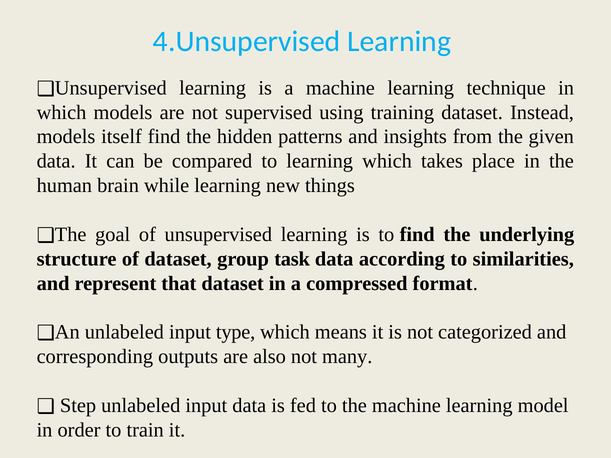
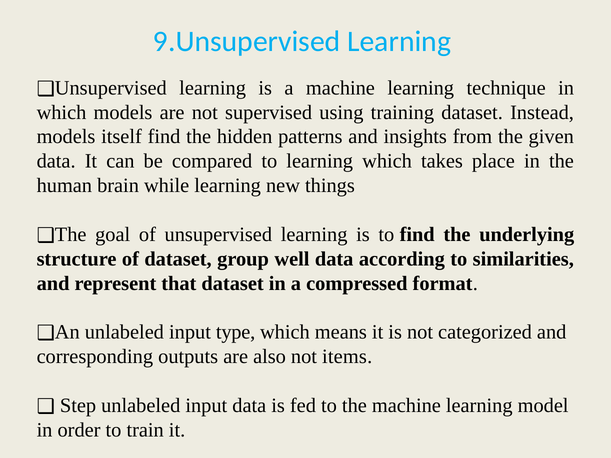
4.Unsupervised: 4.Unsupervised -> 9.Unsupervised
task: task -> well
many: many -> items
